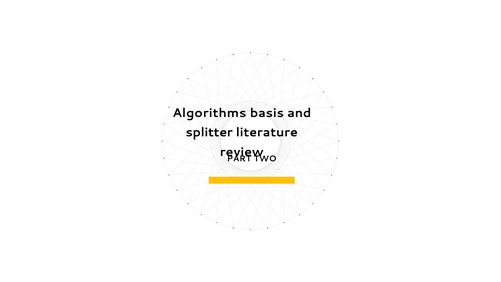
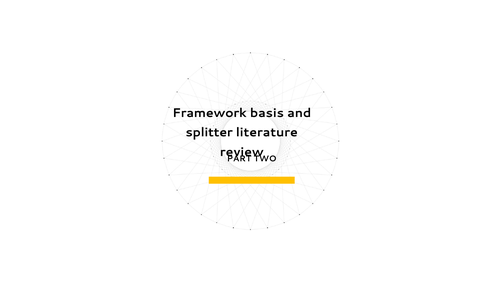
Algorithms: Algorithms -> Framework
